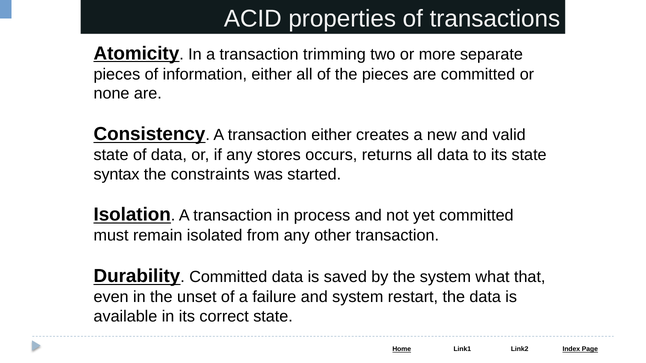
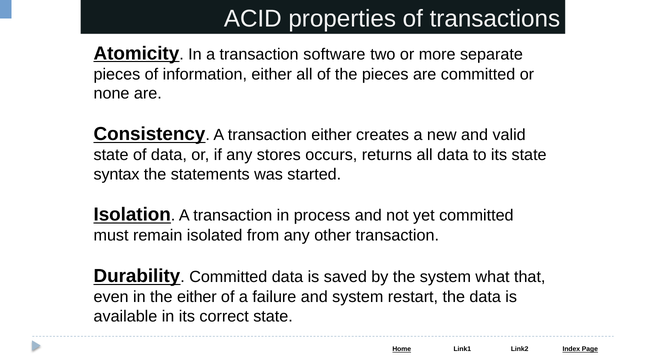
trimming: trimming -> software
constraints: constraints -> statements
the unset: unset -> either
